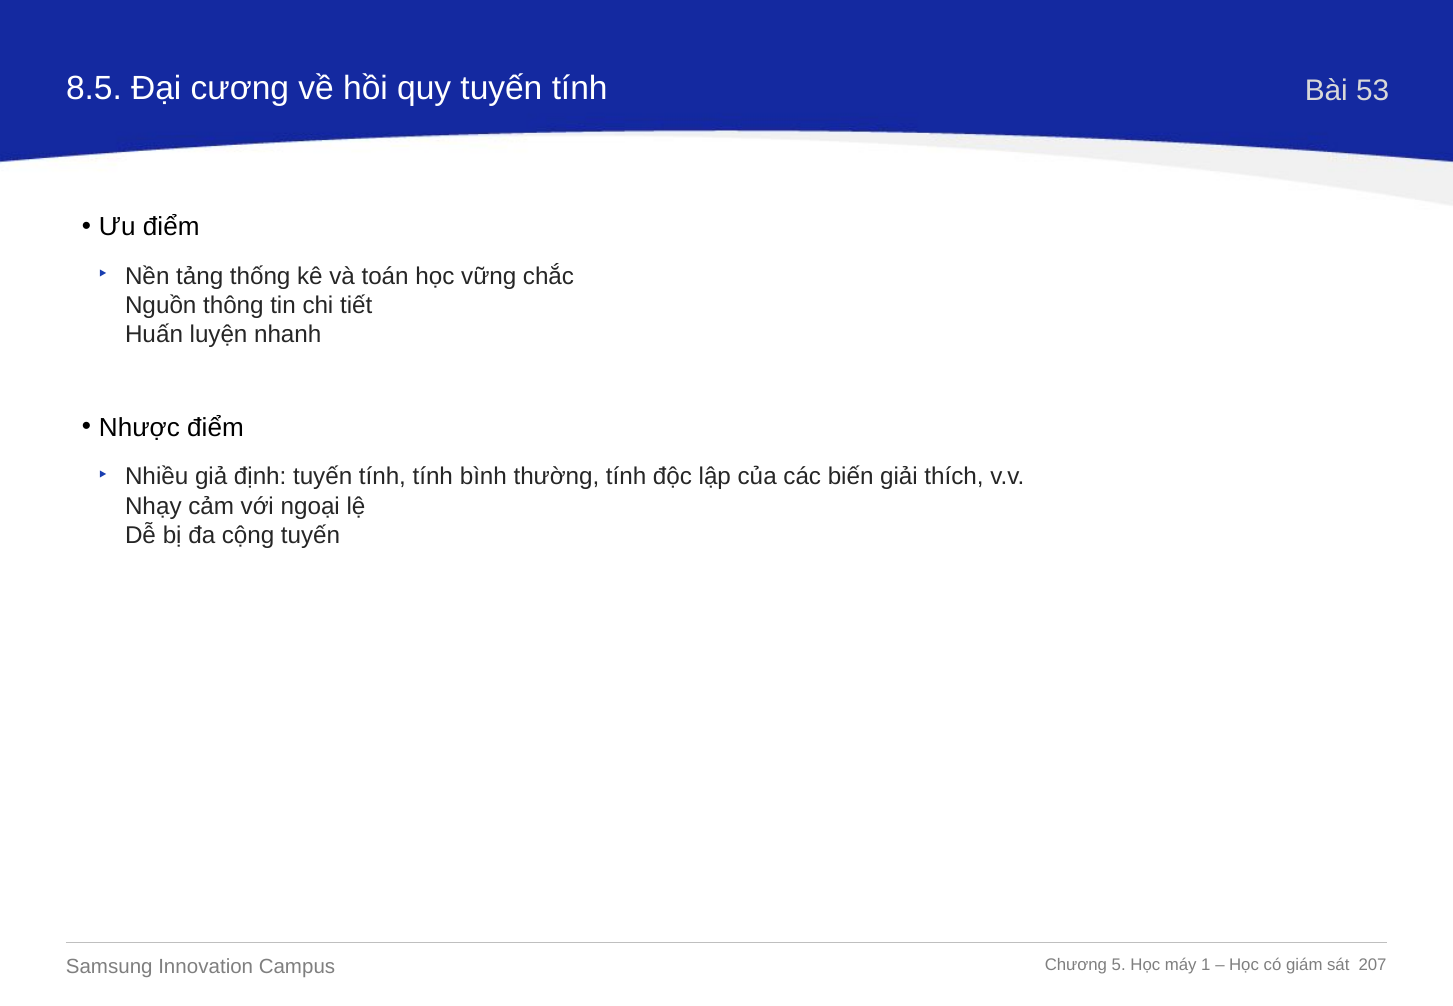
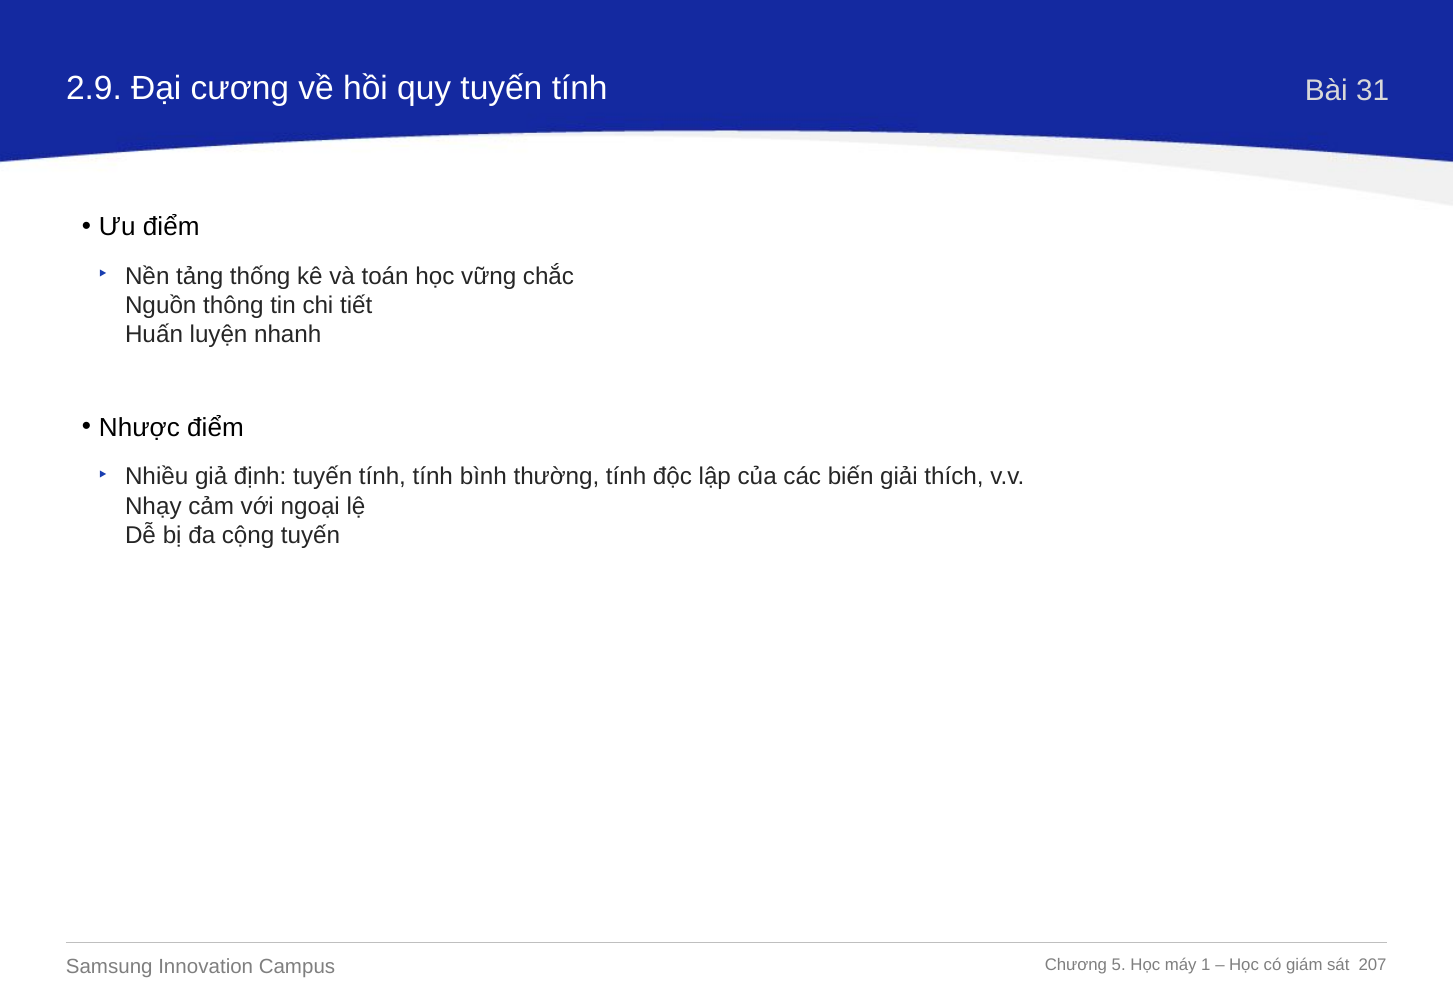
8.5: 8.5 -> 2.9
53: 53 -> 31
